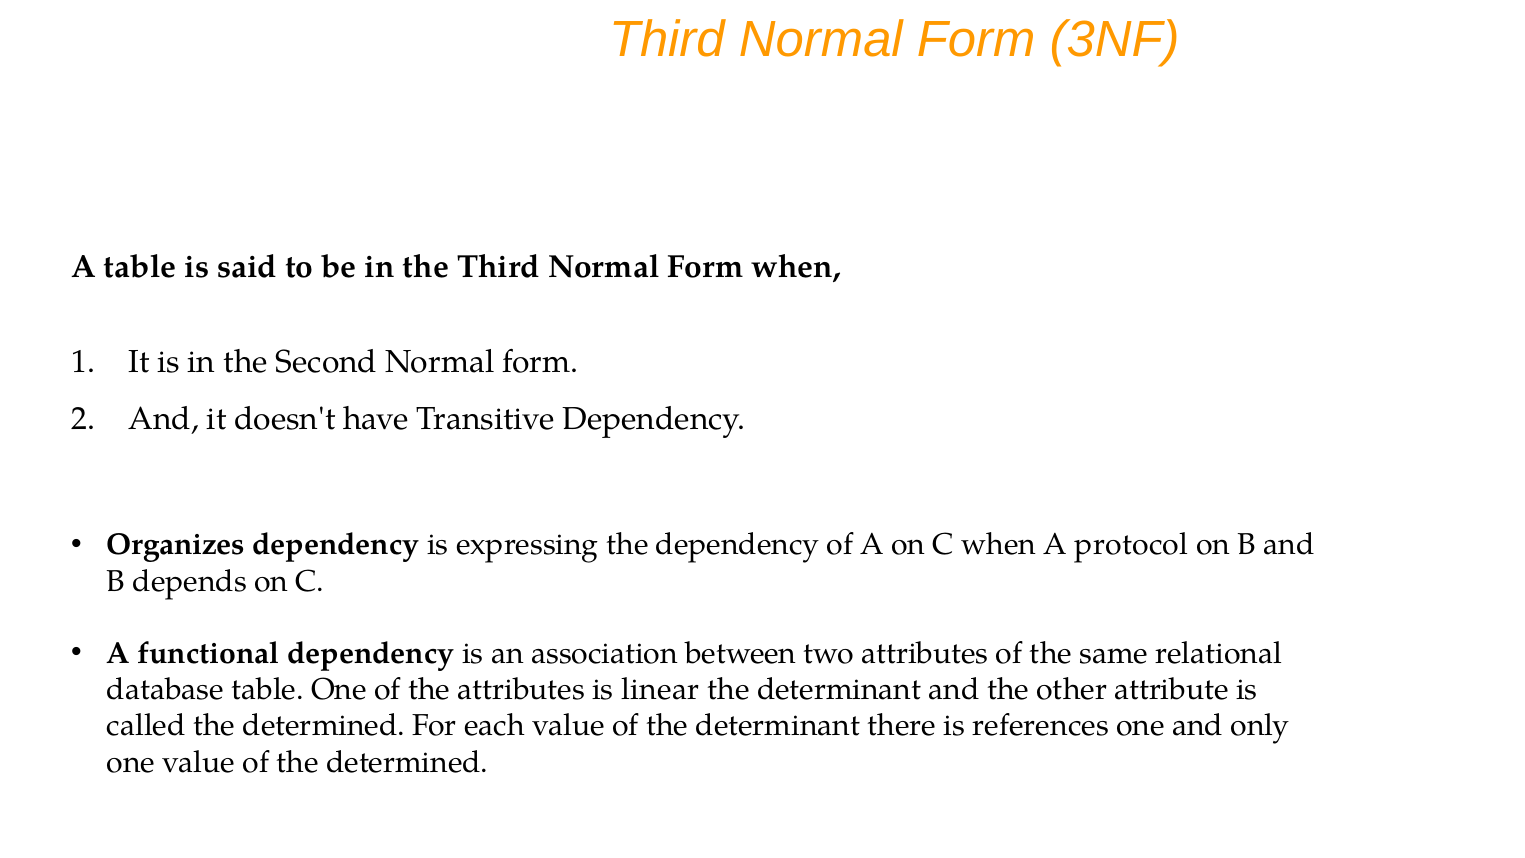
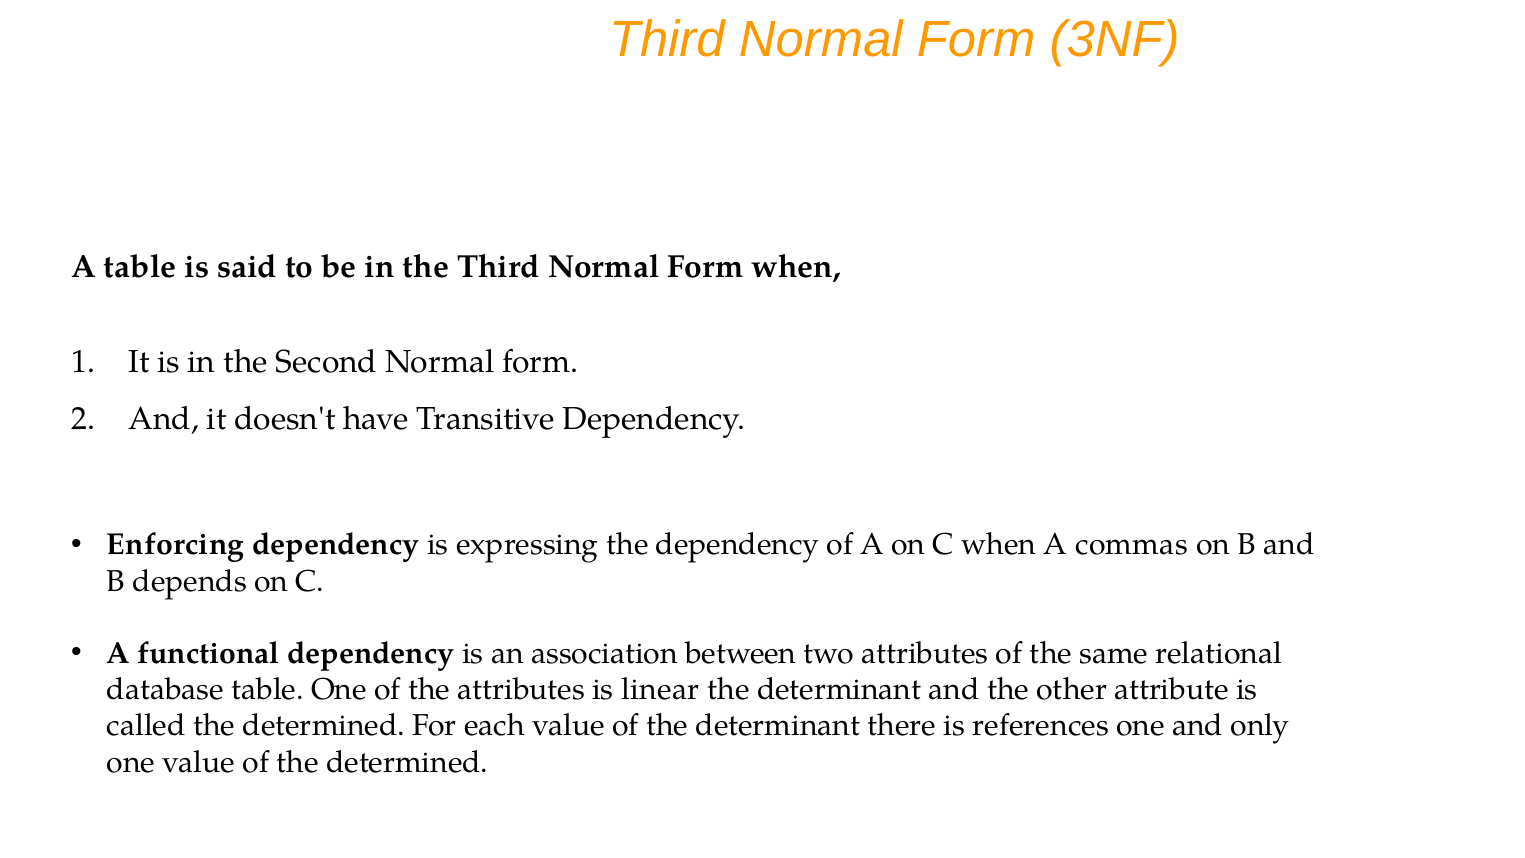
Organizes: Organizes -> Enforcing
protocol: protocol -> commas
